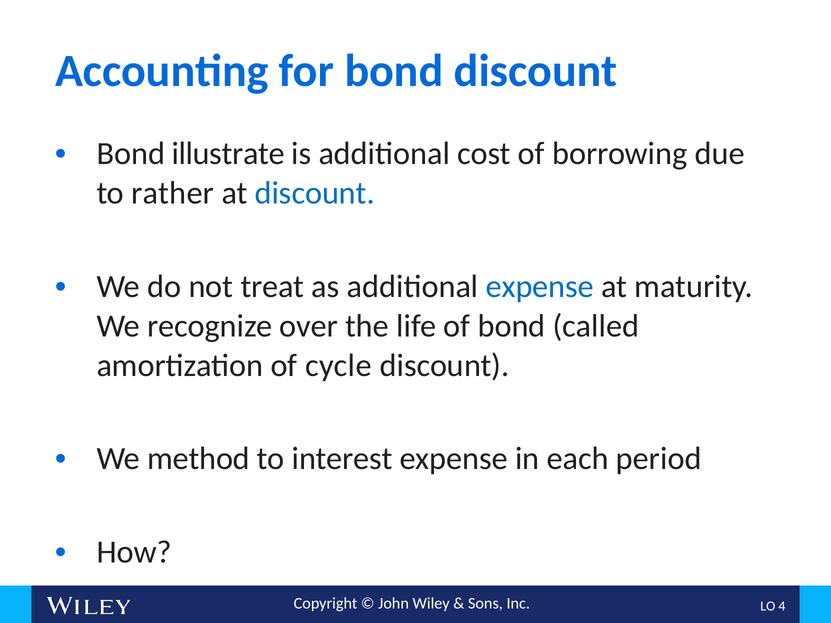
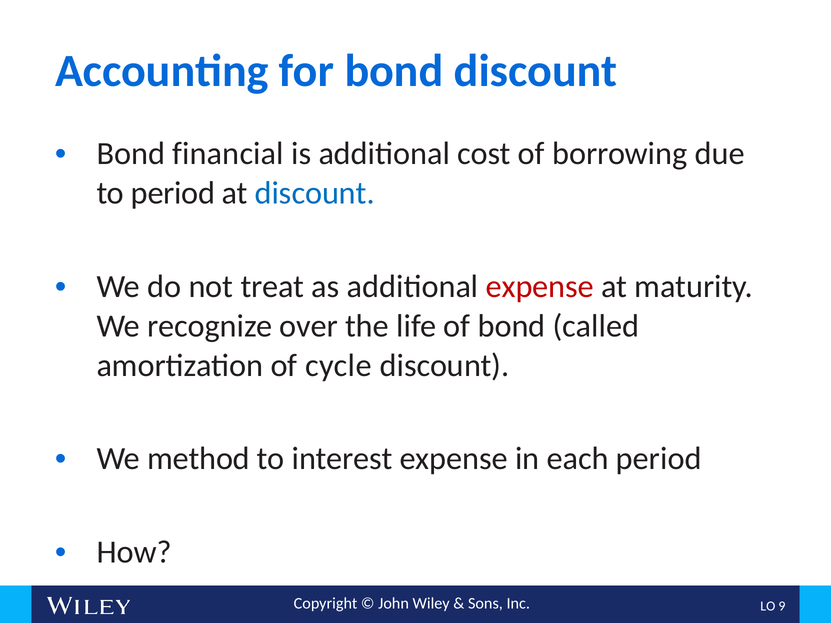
illustrate: illustrate -> financial
to rather: rather -> period
expense at (540, 287) colour: blue -> red
4: 4 -> 9
